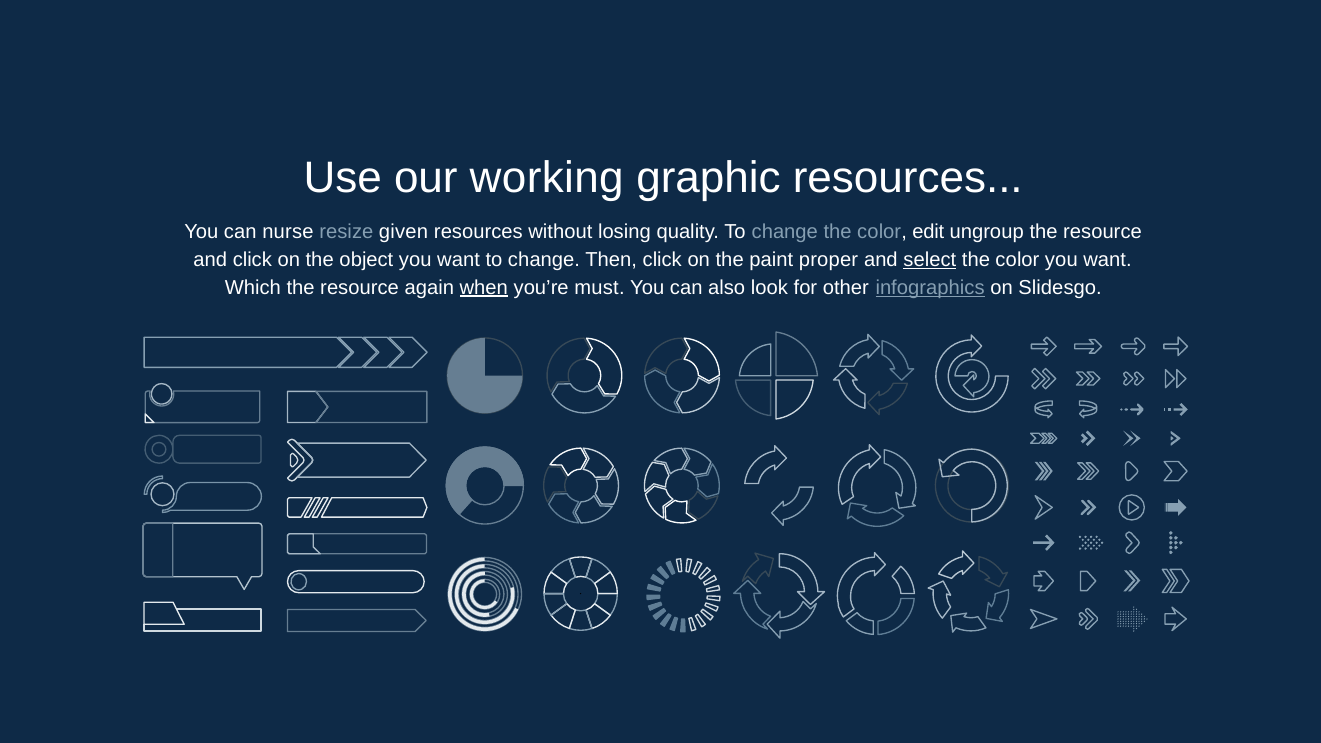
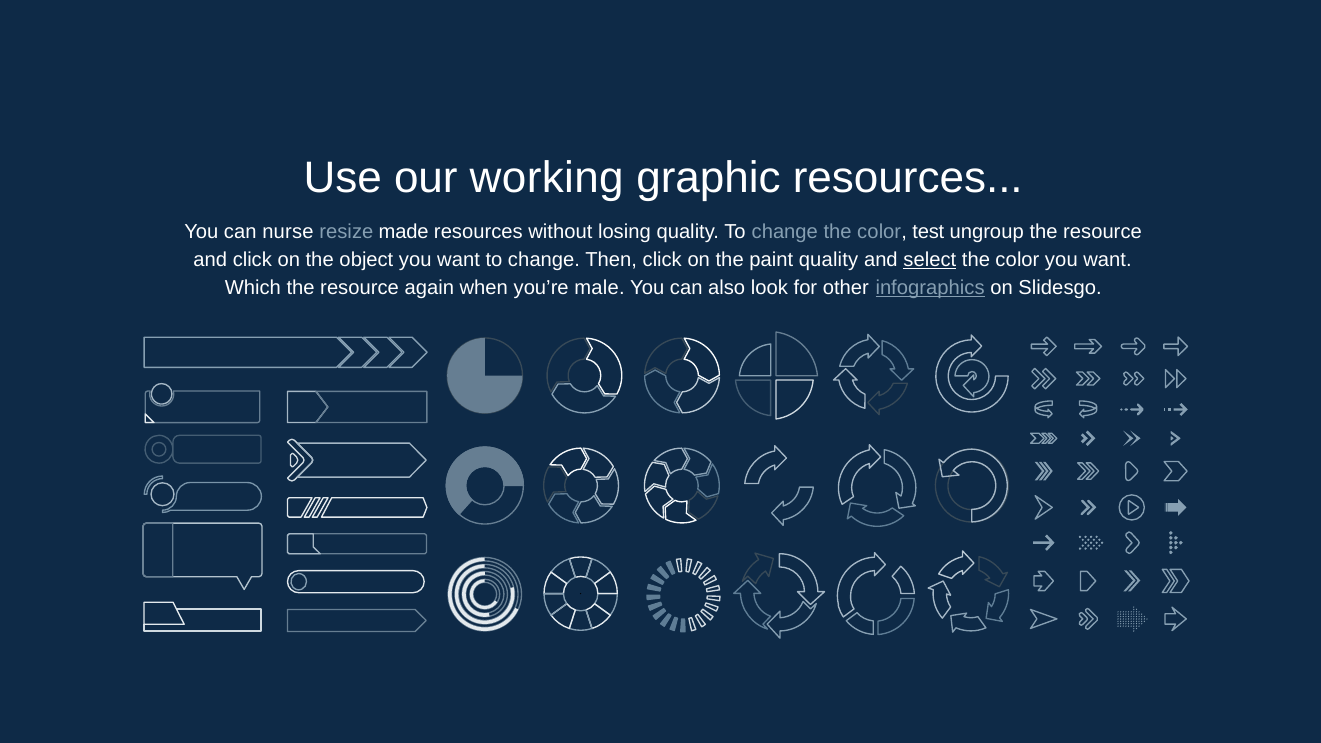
given: given -> made
edit: edit -> test
paint proper: proper -> quality
when underline: present -> none
must: must -> male
